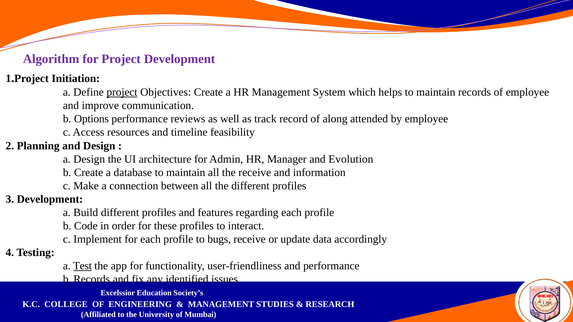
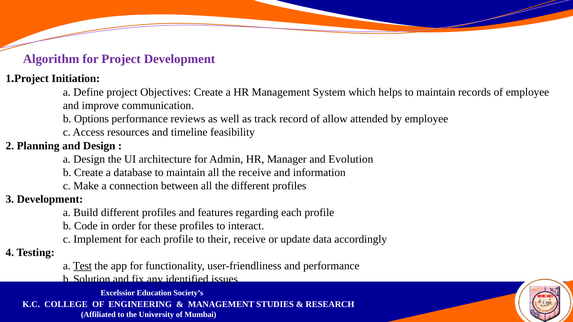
project at (122, 92) underline: present -> none
along: along -> allow
bugs: bugs -> their
b Records: Records -> Solution
